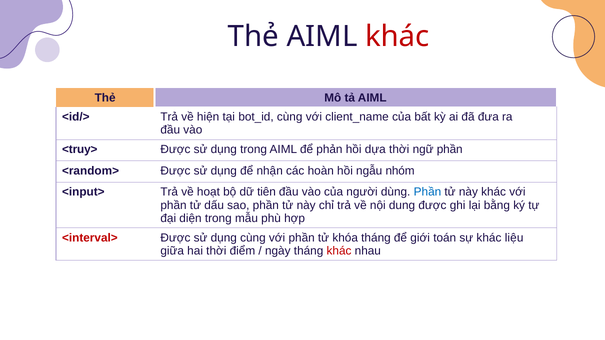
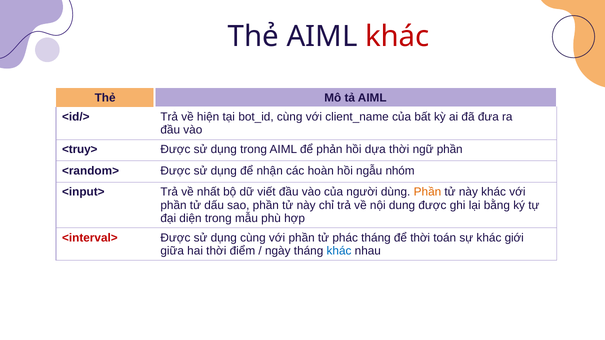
hoạt: hoạt -> nhất
tiên: tiên -> viết
Phần at (427, 192) colour: blue -> orange
khóa: khóa -> phác
để giới: giới -> thời
liệu: liệu -> giới
khác at (339, 251) colour: red -> blue
